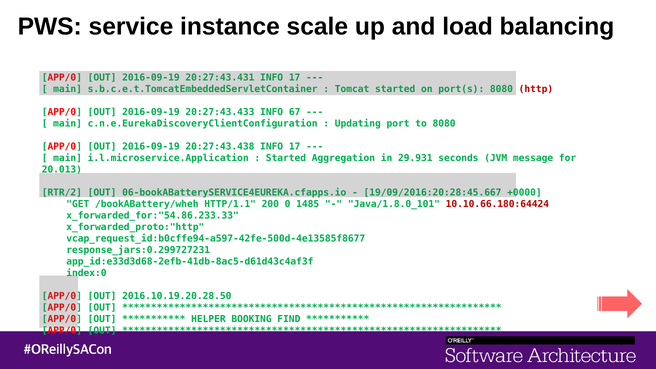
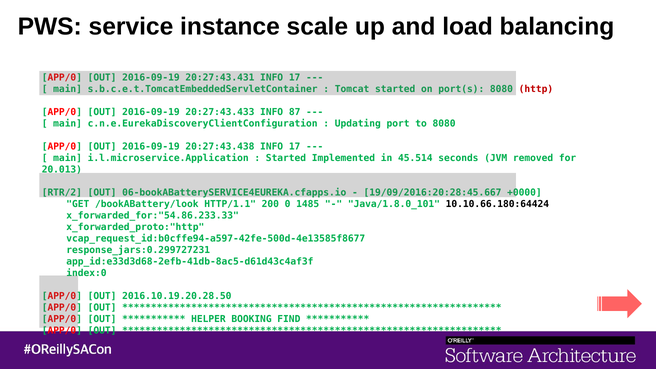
67: 67 -> 87
Aggregation: Aggregation -> Implemented
29.931: 29.931 -> 45.514
message: message -> removed
/bookABattery/wheh: /bookABattery/wheh -> /bookABattery/look
10.10.66.180:64424 colour: red -> black
